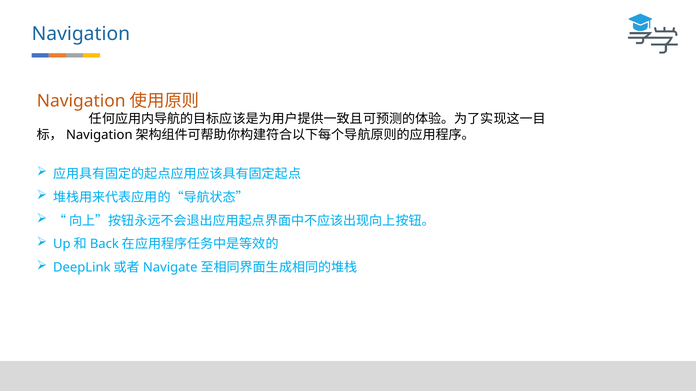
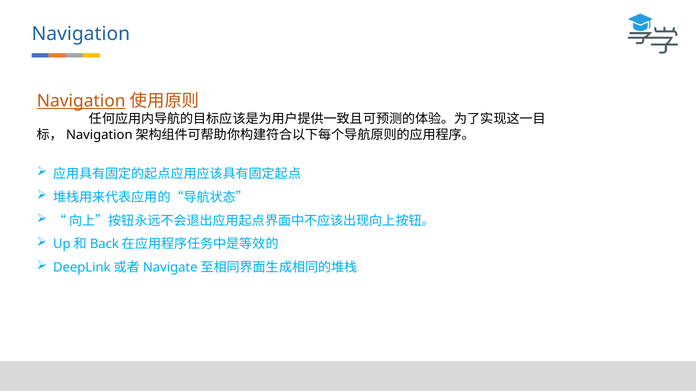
Navigation at (81, 101) underline: none -> present
